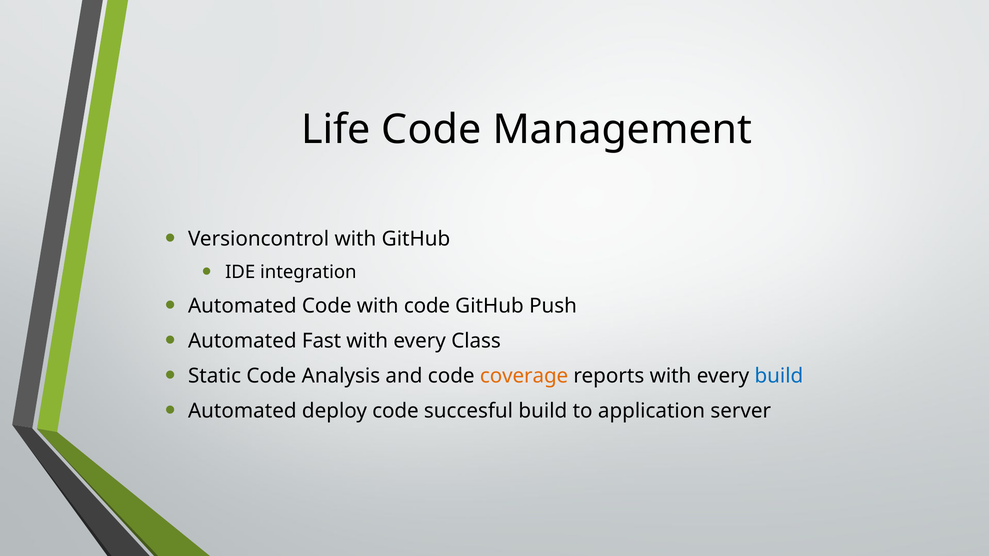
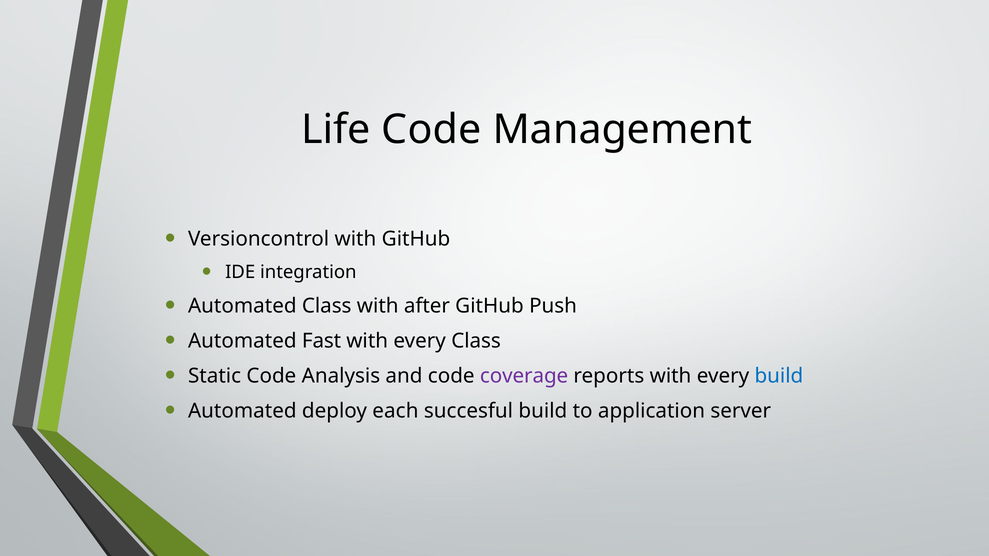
Automated Code: Code -> Class
with code: code -> after
coverage colour: orange -> purple
deploy code: code -> each
